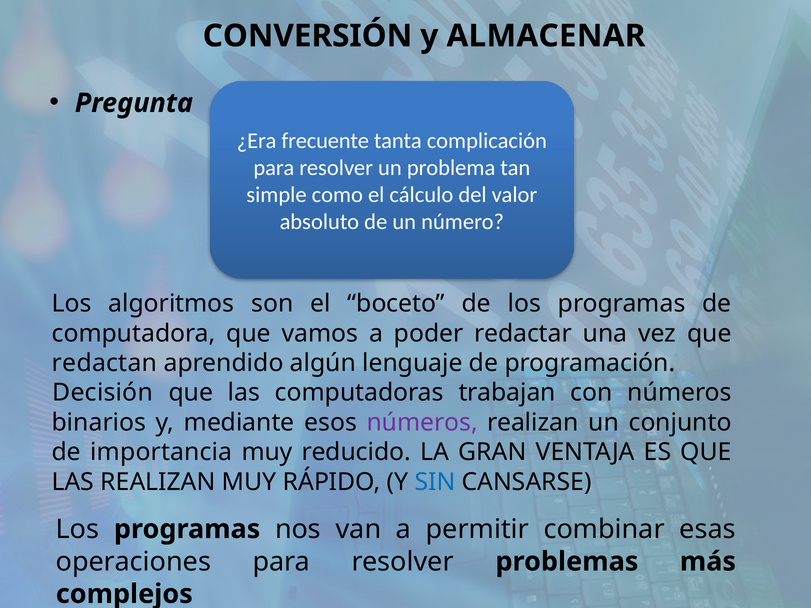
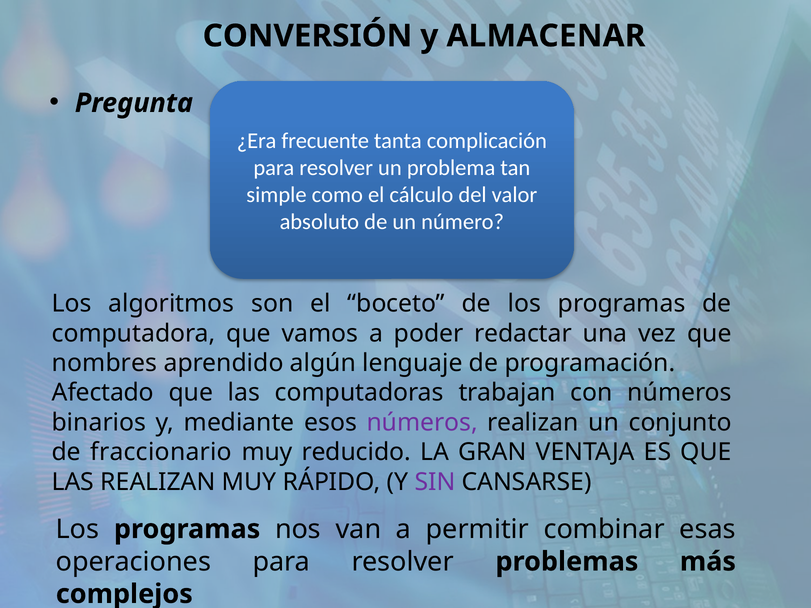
redactan: redactan -> nombres
Decisión: Decisión -> Afectado
importancia: importancia -> fraccionario
SIN colour: blue -> purple
